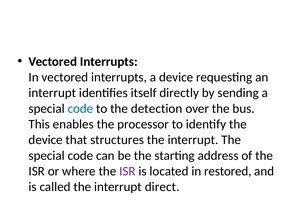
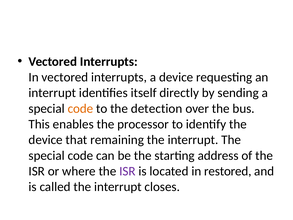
code at (80, 108) colour: blue -> orange
structures: structures -> remaining
direct: direct -> closes
